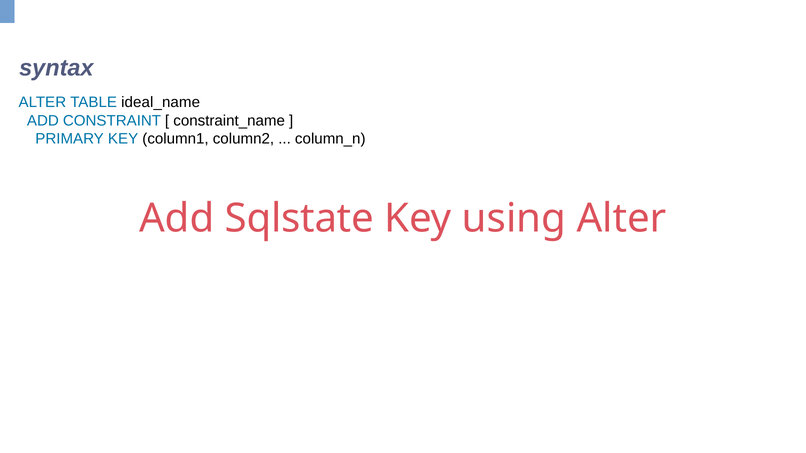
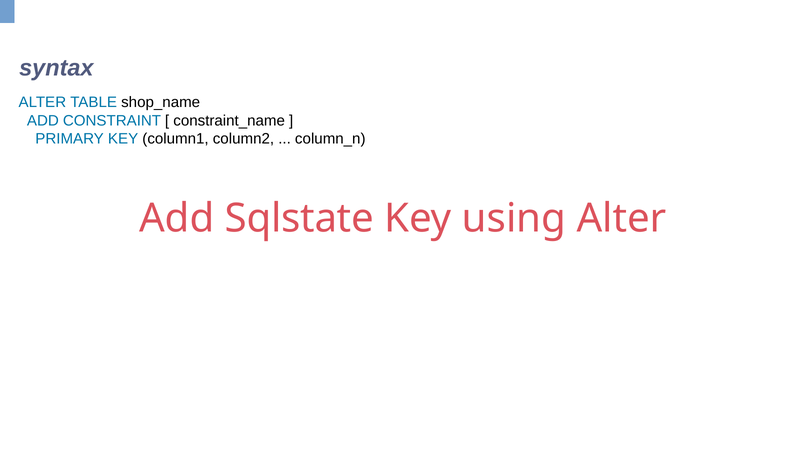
ideal_name: ideal_name -> shop_name
